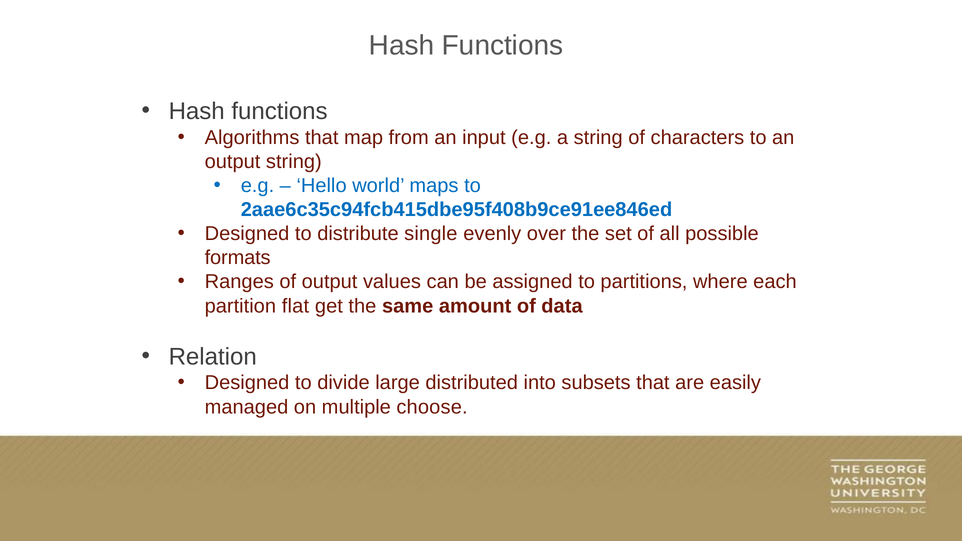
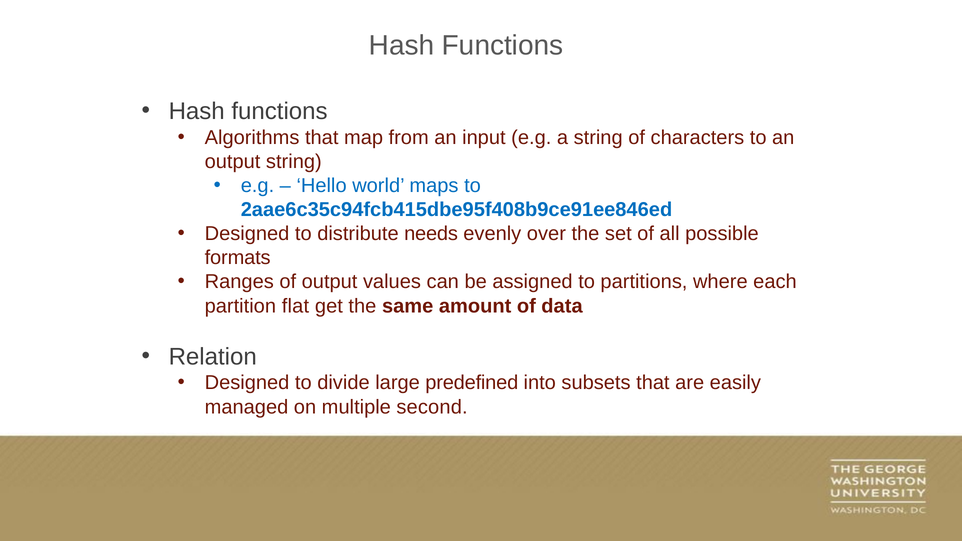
single: single -> needs
distributed: distributed -> predefined
choose: choose -> second
